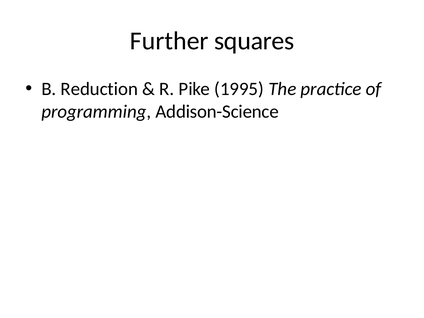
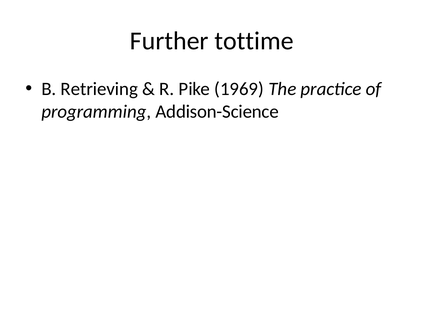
squares: squares -> tottime
Reduction: Reduction -> Retrieving
1995: 1995 -> 1969
